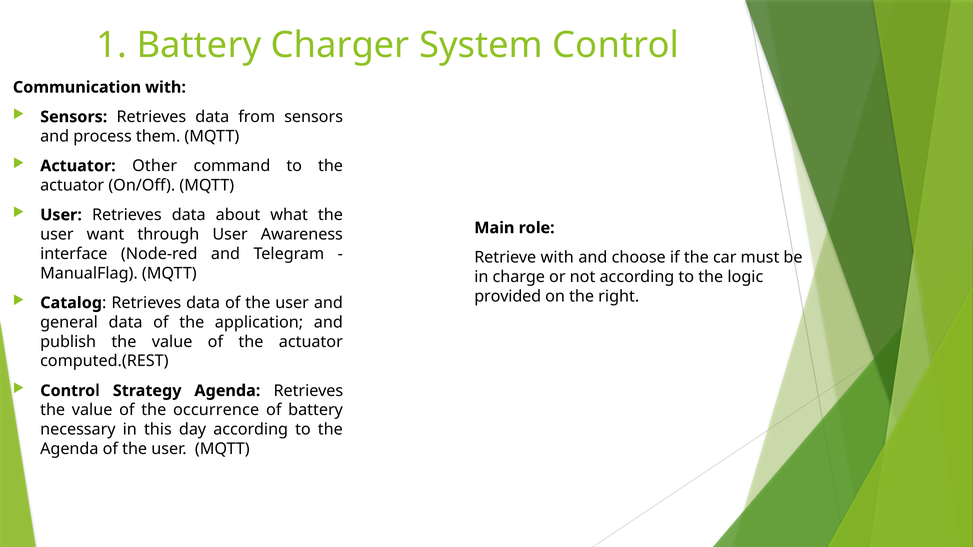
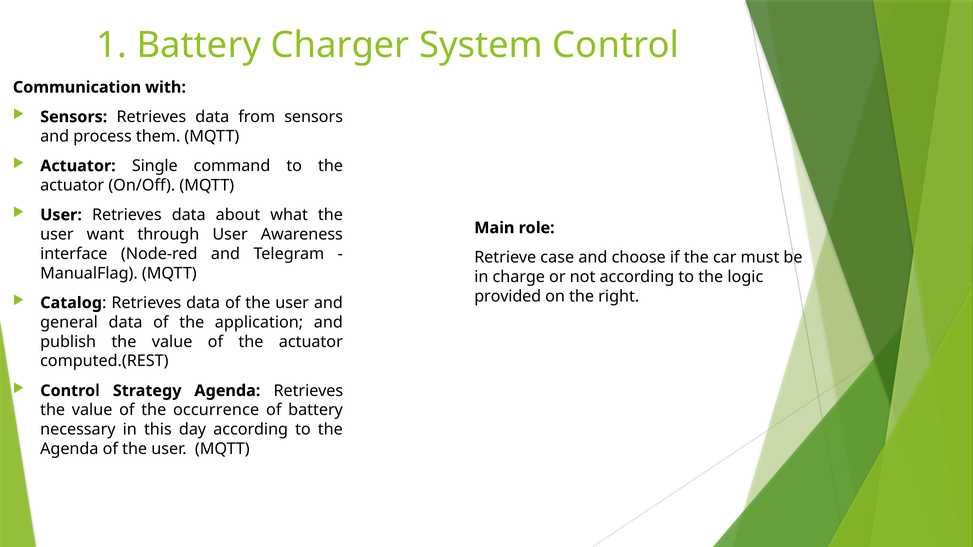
Other: Other -> Single
Retrieve with: with -> case
